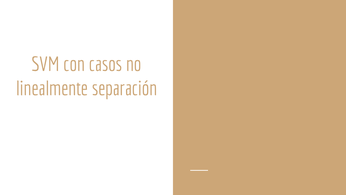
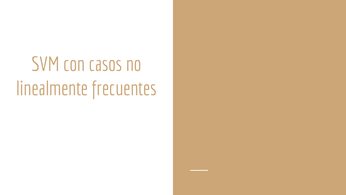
separación: separación -> frecuentes
